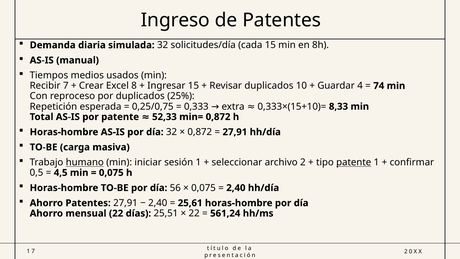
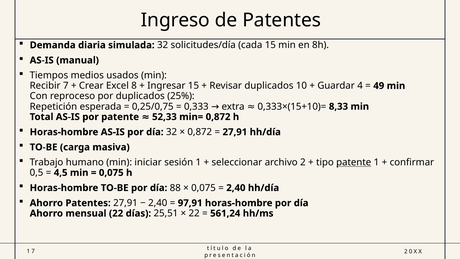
74: 74 -> 49
humano underline: present -> none
56: 56 -> 88
25,61: 25,61 -> 97,91
